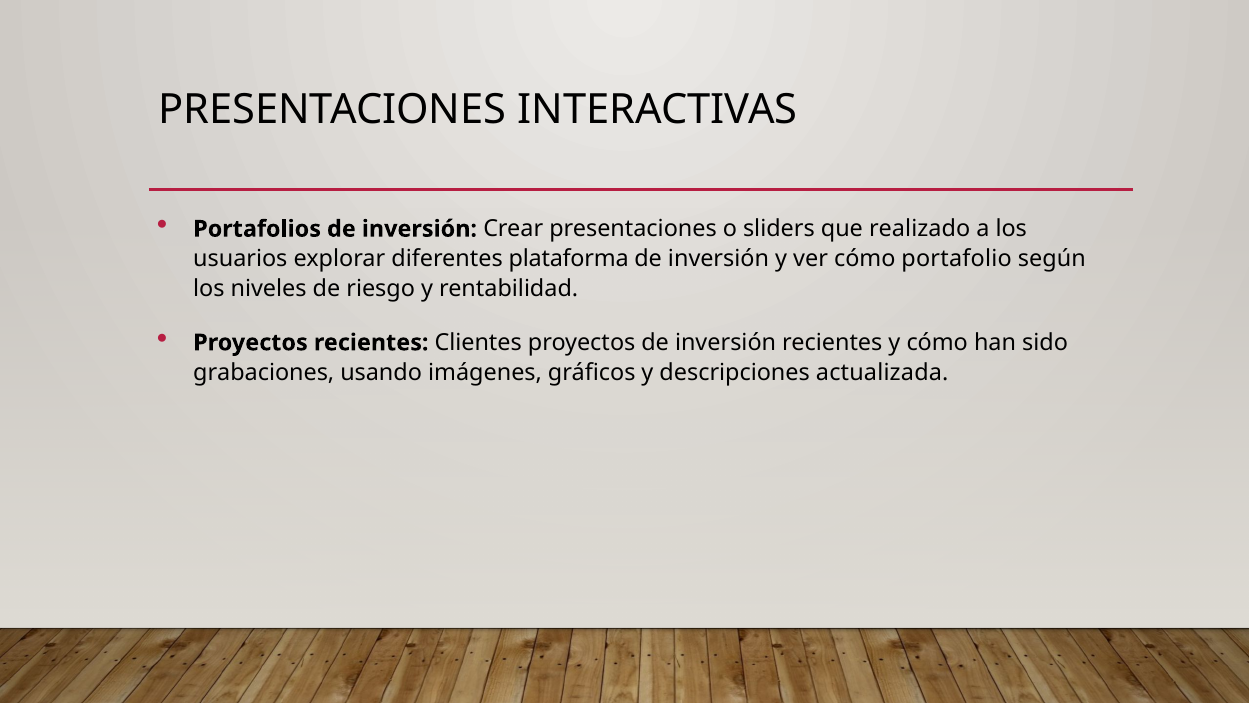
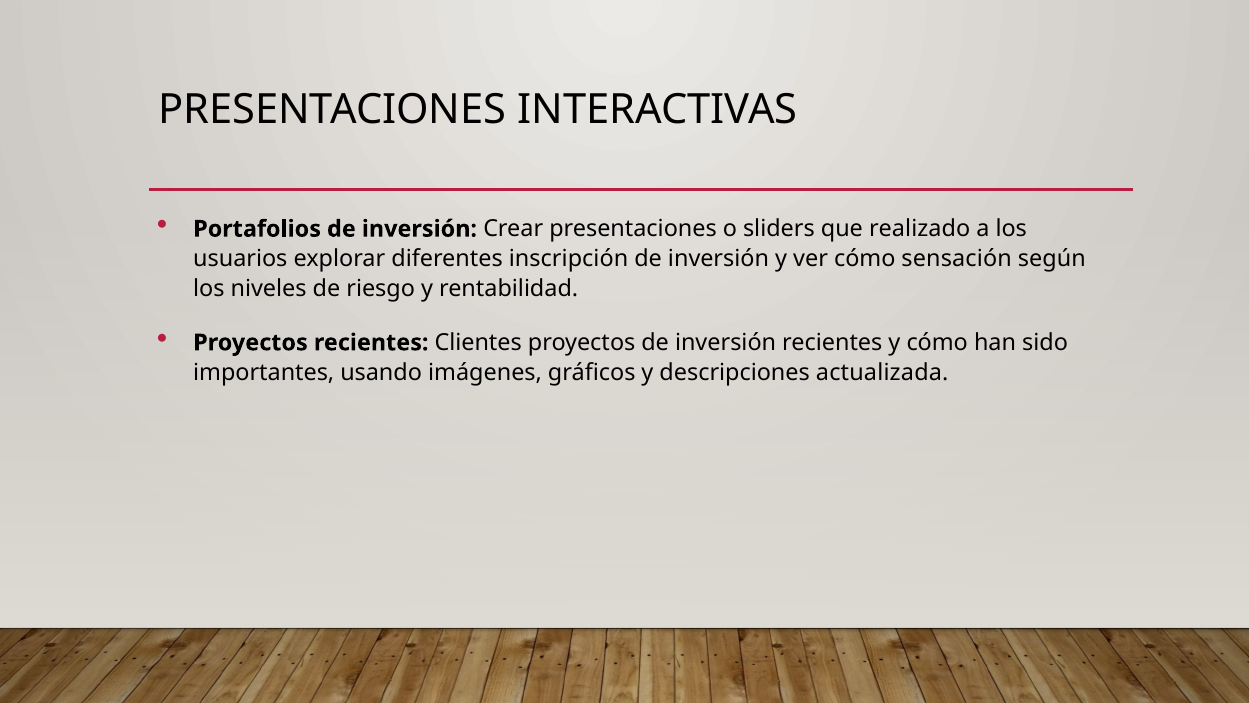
plataforma: plataforma -> inscripción
portafolio: portafolio -> sensación
grabaciones: grabaciones -> importantes
